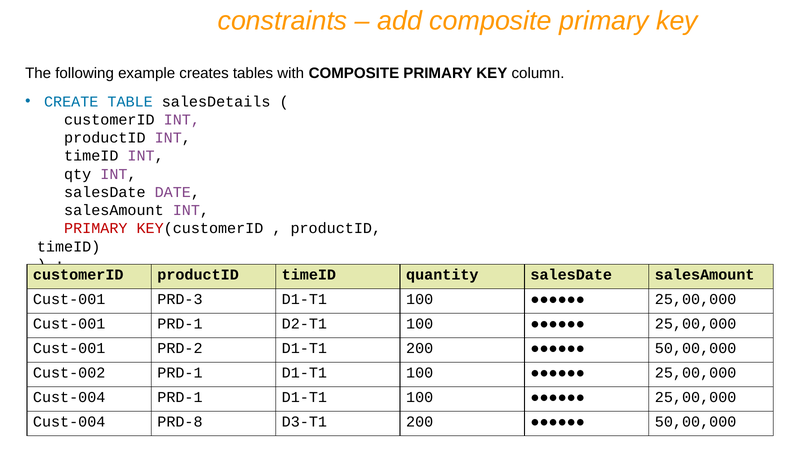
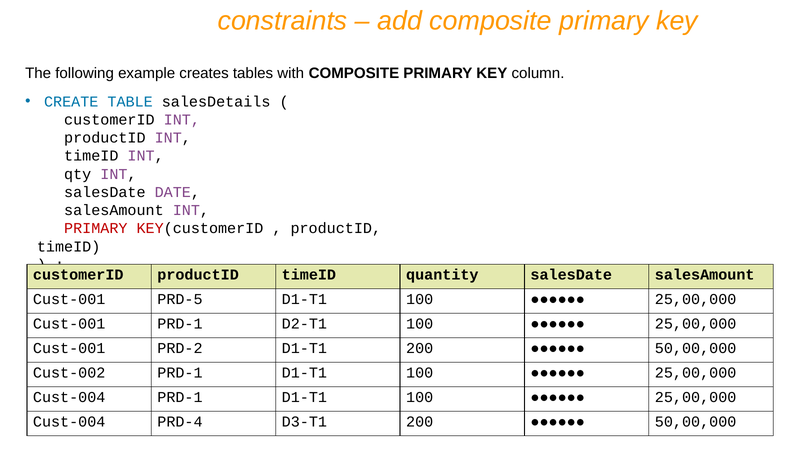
PRD-3: PRD-3 -> PRD-5
PRD-8: PRD-8 -> PRD-4
